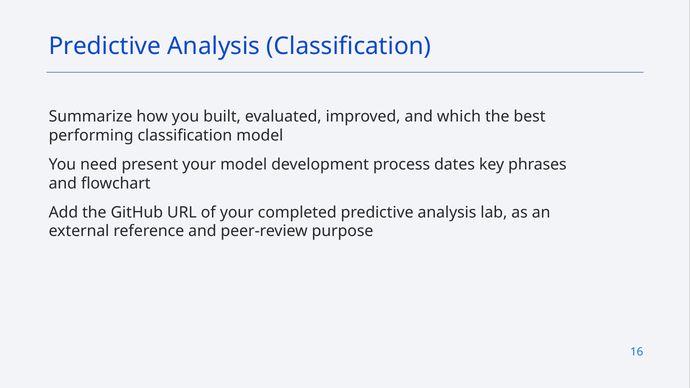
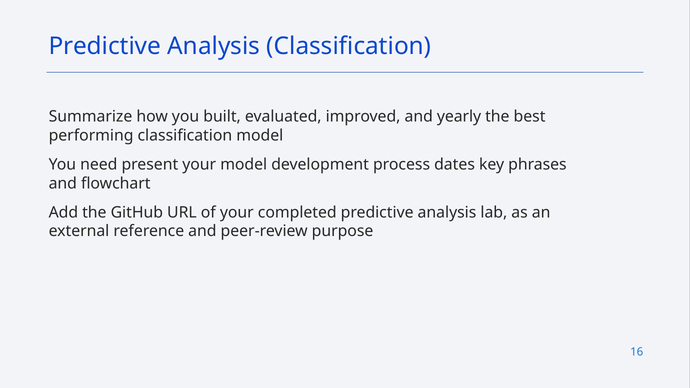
which: which -> yearly
